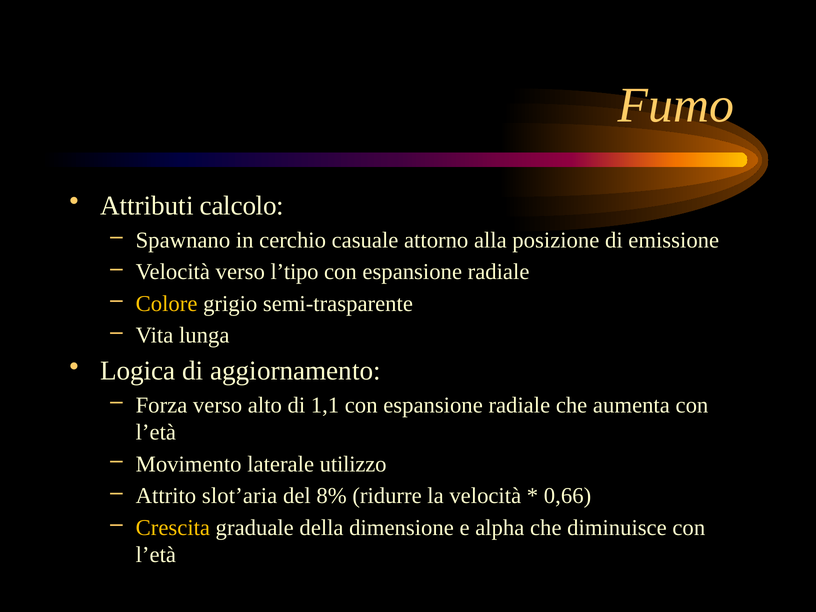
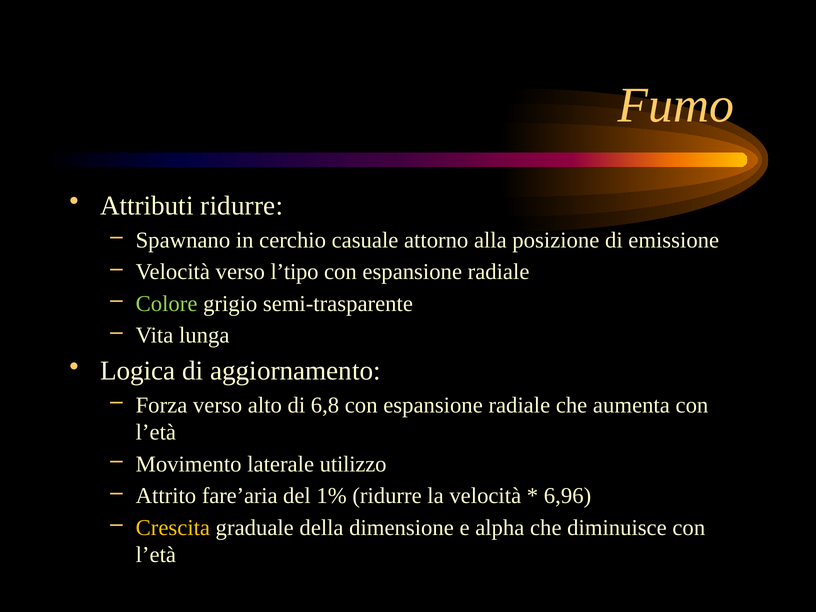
Attributi calcolo: calcolo -> ridurre
Colore colour: yellow -> light green
1,1: 1,1 -> 6,8
slot’aria: slot’aria -> fare’aria
8%: 8% -> 1%
0,66: 0,66 -> 6,96
